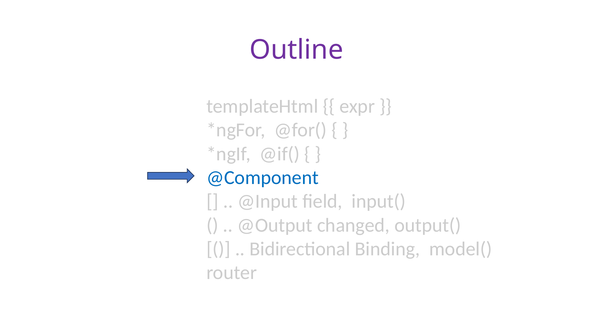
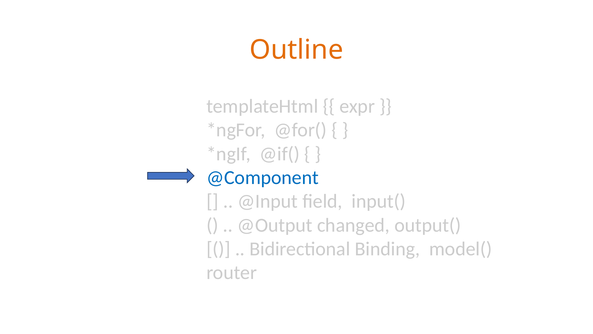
Outline colour: purple -> orange
